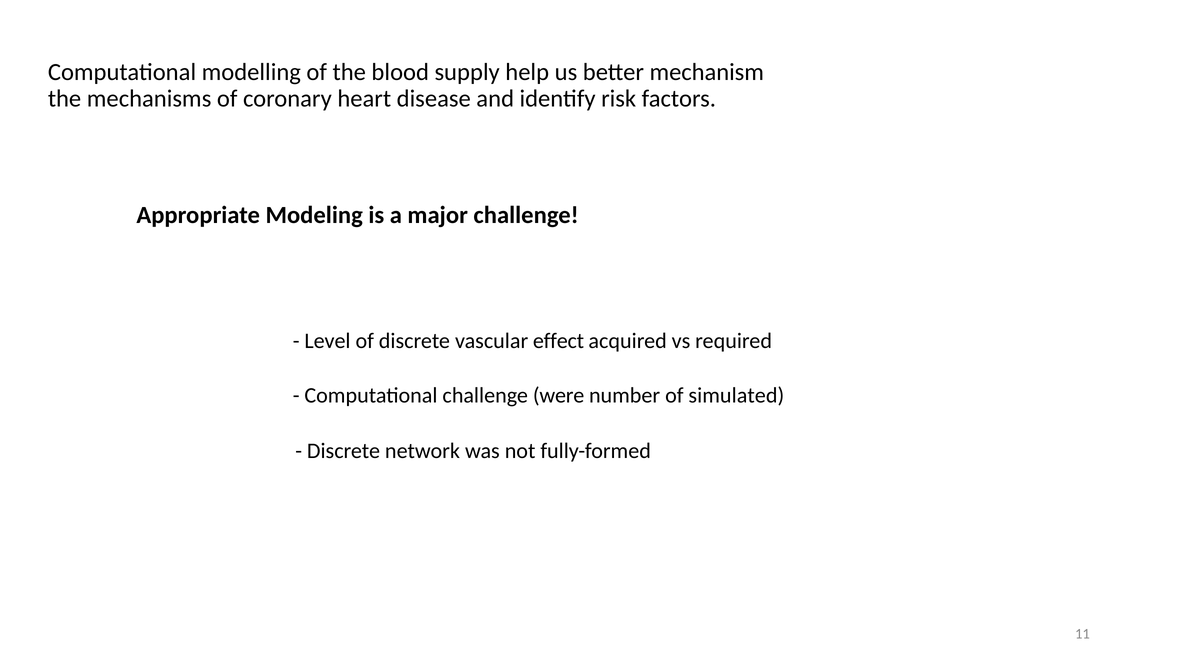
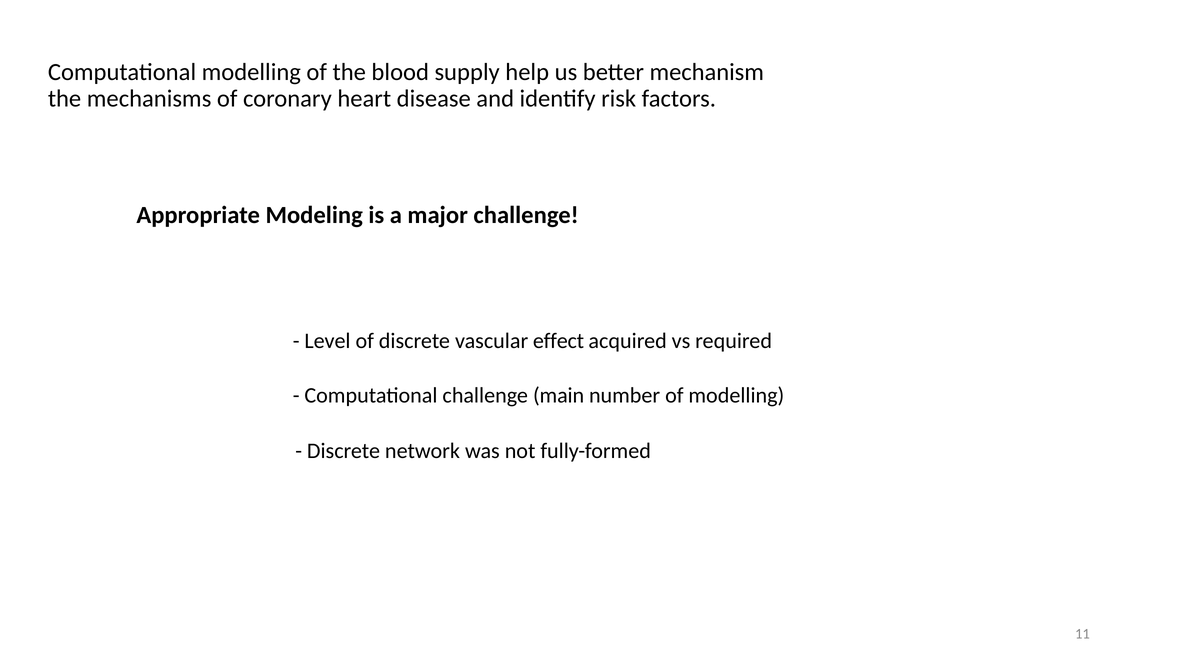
were: were -> main
of simulated: simulated -> modelling
